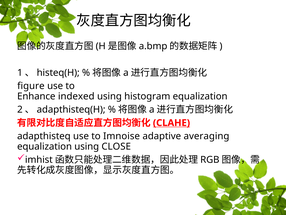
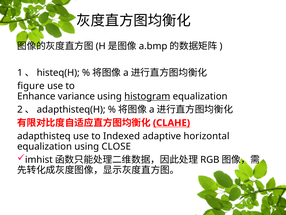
indexed: indexed -> variance
histogram underline: none -> present
Imnoise: Imnoise -> Indexed
averaging: averaging -> horizontal
